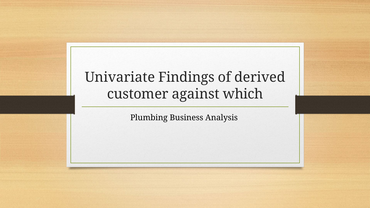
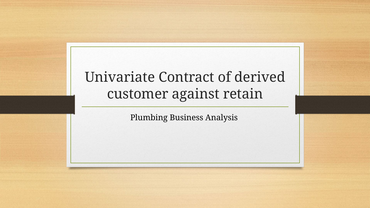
Findings: Findings -> Contract
which: which -> retain
